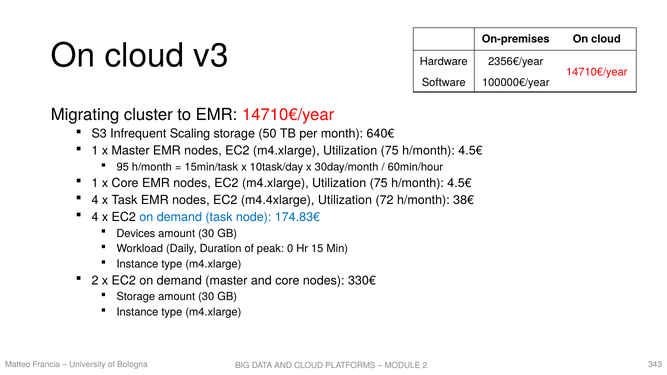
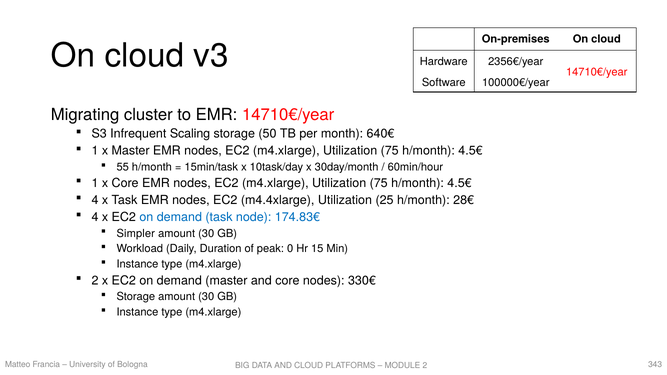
95: 95 -> 55
72: 72 -> 25
38€: 38€ -> 28€
Devices: Devices -> Simpler
